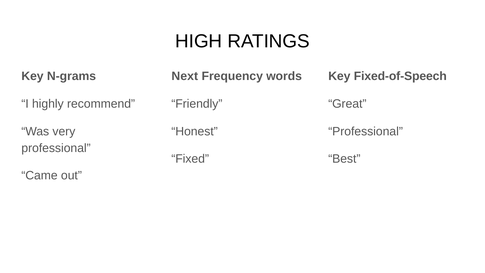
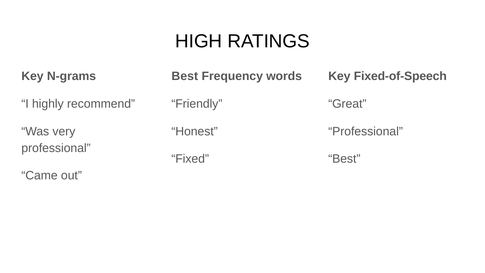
Next at (185, 76): Next -> Best
